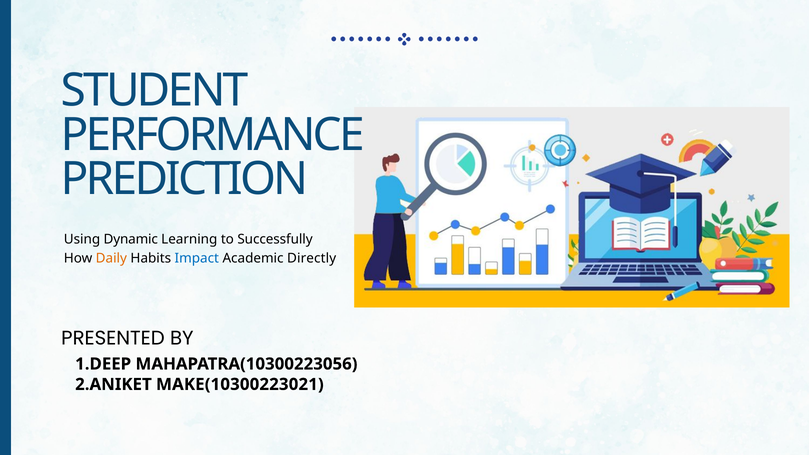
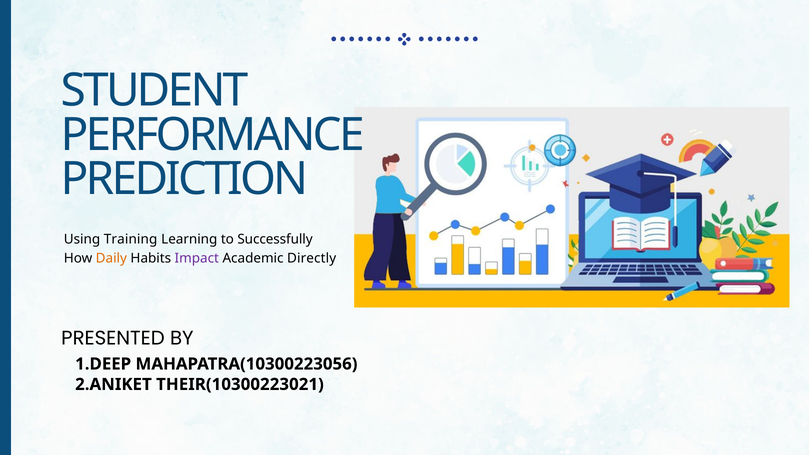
Dynamic: Dynamic -> Training
Impact colour: blue -> purple
MAKE(10300223021: MAKE(10300223021 -> THEIR(10300223021
